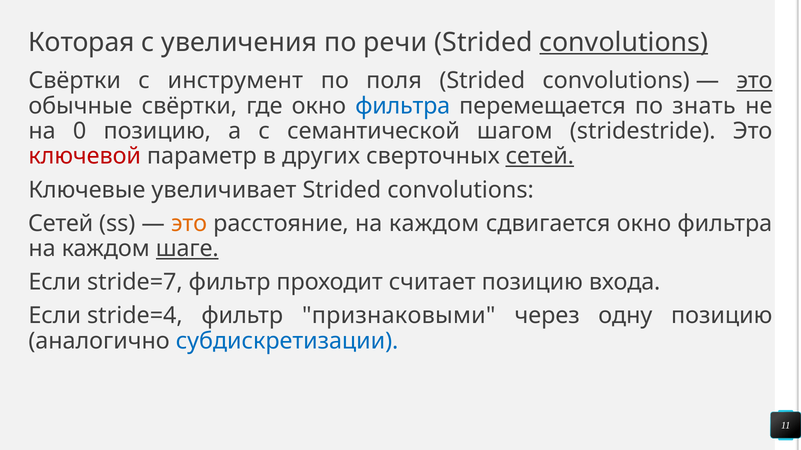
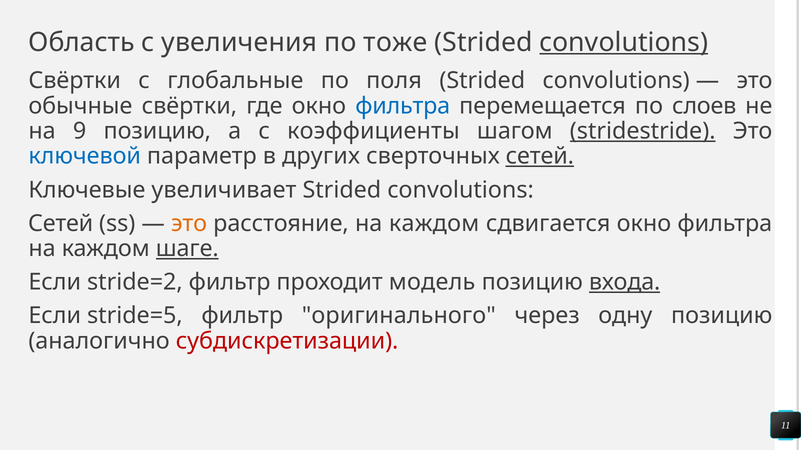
Которая: Которая -> Область
речи: речи -> тоже
инструмент: инструмент -> глобальные
это at (755, 81) underline: present -> none
знать: знать -> слоев
0: 0 -> 9
семантической: семантической -> коэффициенты
stridestride underline: none -> present
ключевой colour: red -> blue
stride=7: stride=7 -> stride=2
считает: считает -> модель
входа underline: none -> present
stride=4: stride=4 -> stride=5
признаковыми: признаковыми -> оригинального
субдискретизации colour: blue -> red
